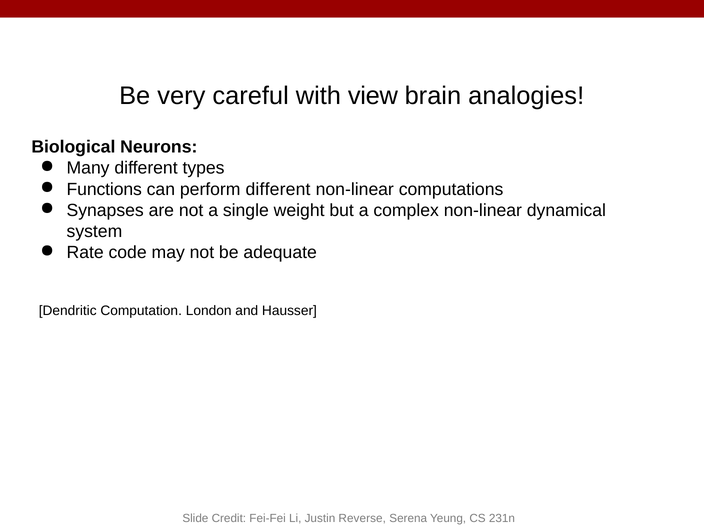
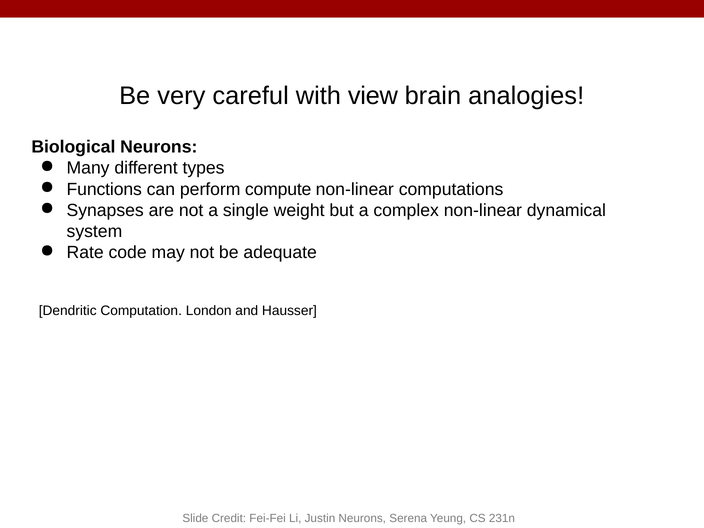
perform different: different -> compute
Justin Reverse: Reverse -> Neurons
